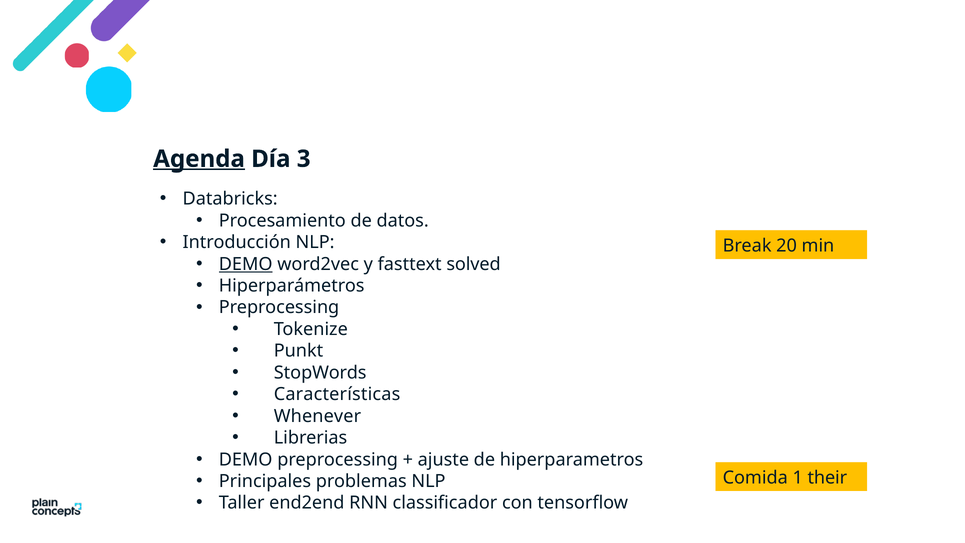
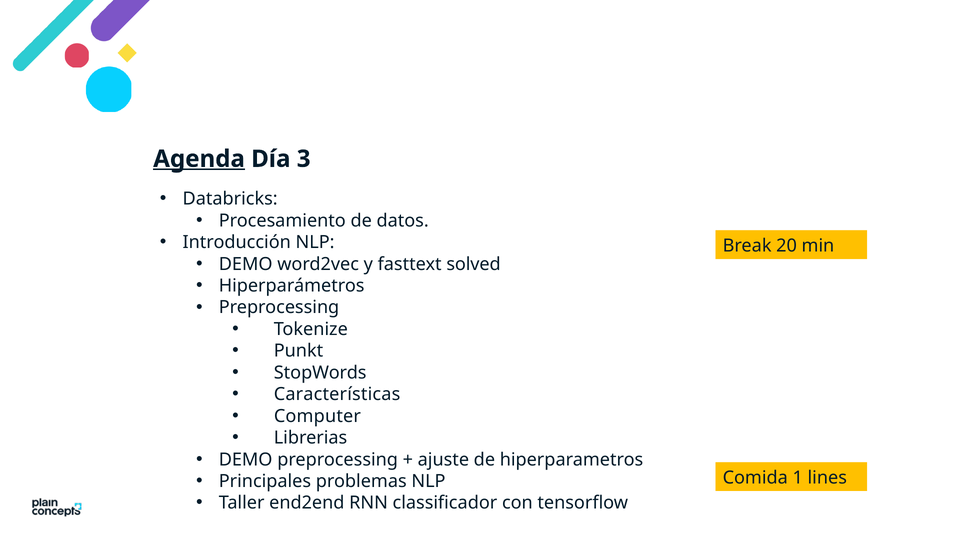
DEMO at (246, 264) underline: present -> none
Whenever: Whenever -> Computer
their: their -> lines
